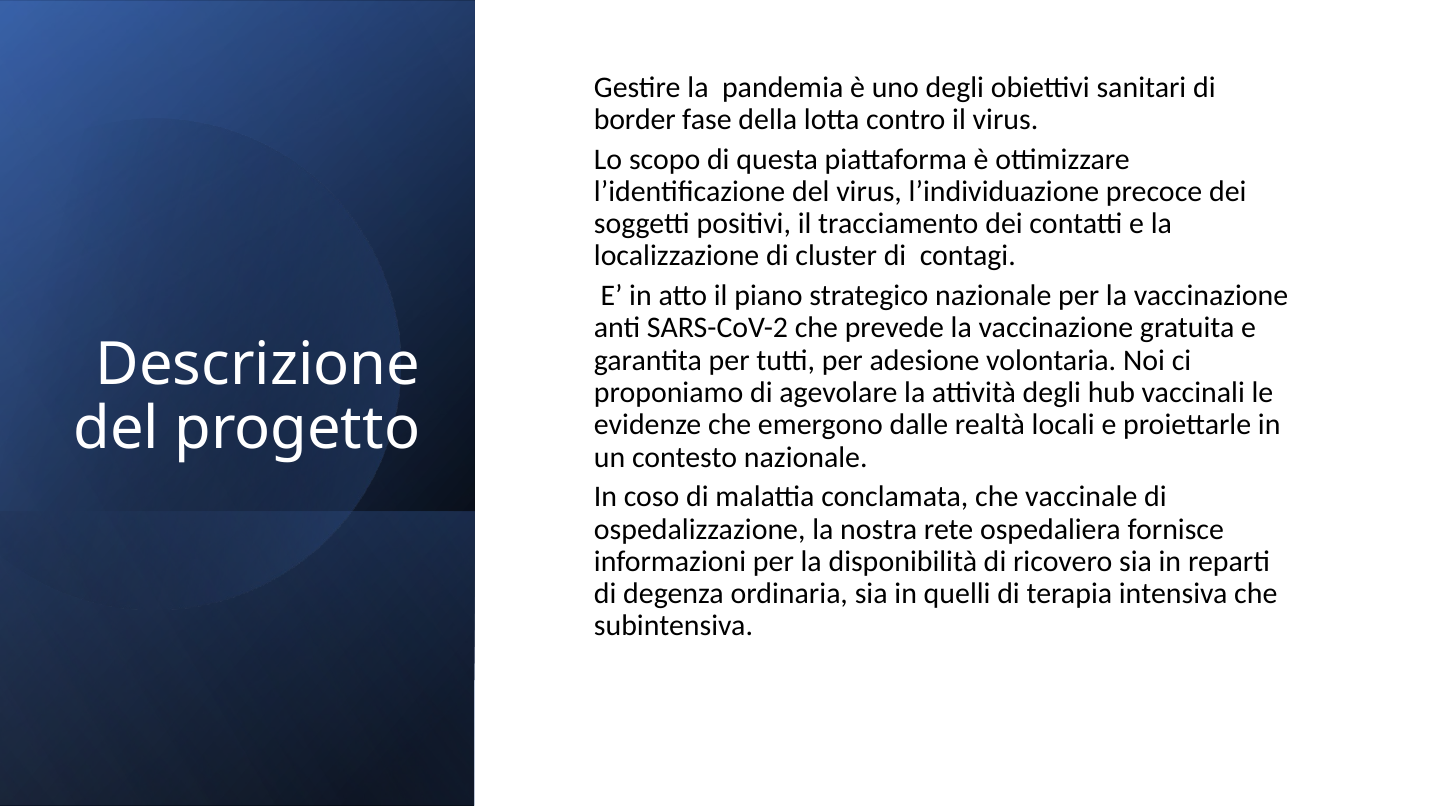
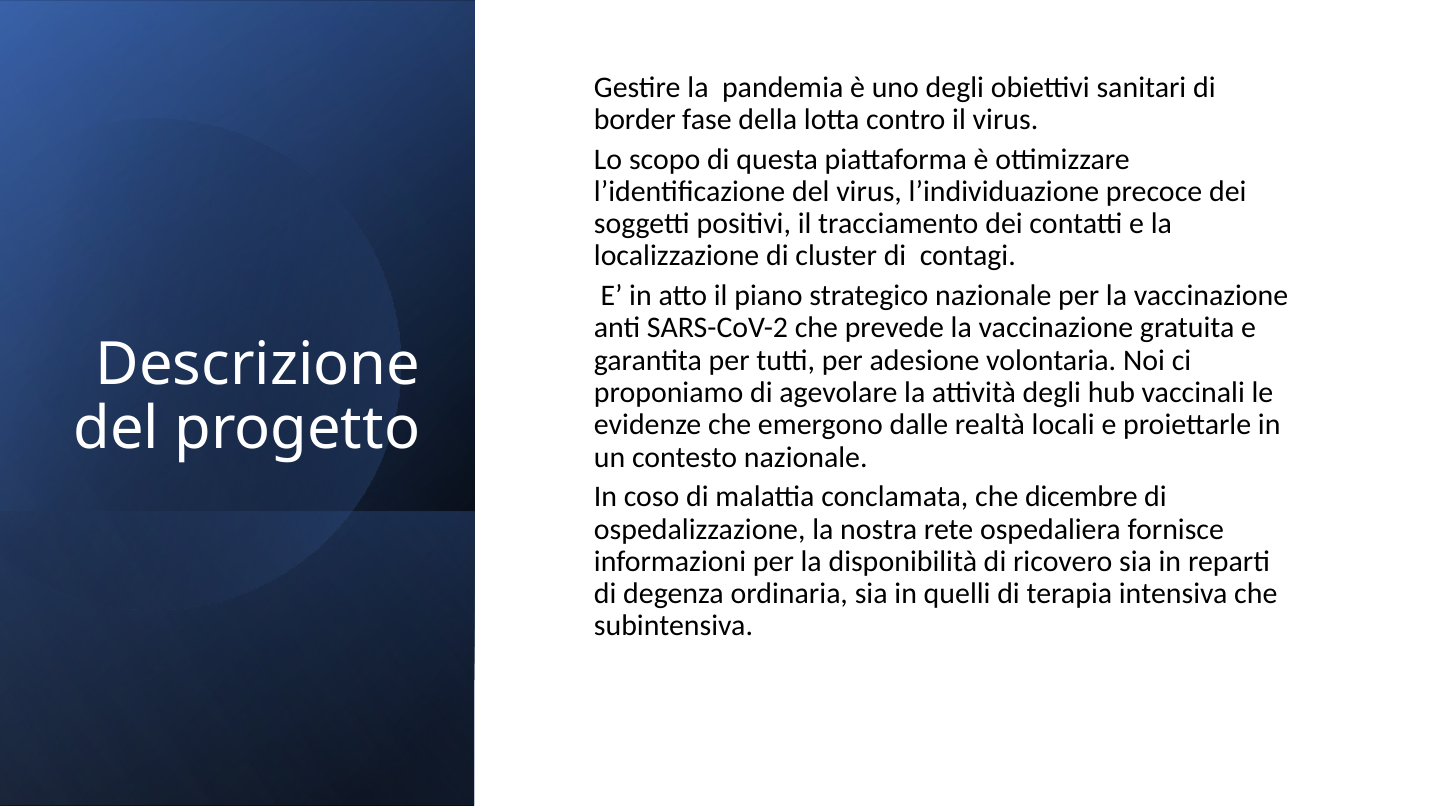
vaccinale: vaccinale -> dicembre
